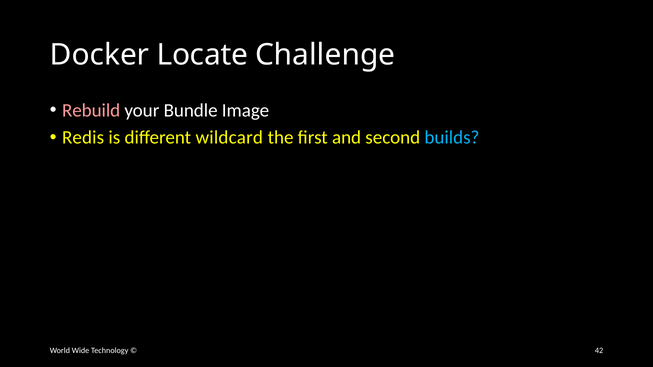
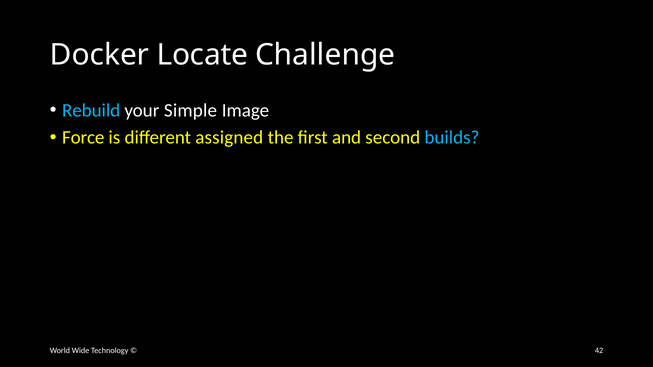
Rebuild colour: pink -> light blue
Bundle: Bundle -> Simple
Redis: Redis -> Force
wildcard: wildcard -> assigned
